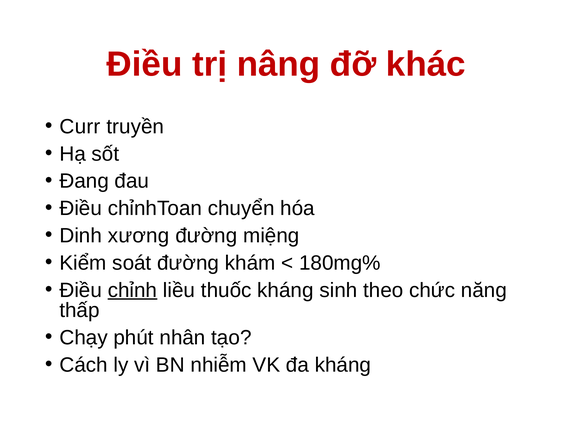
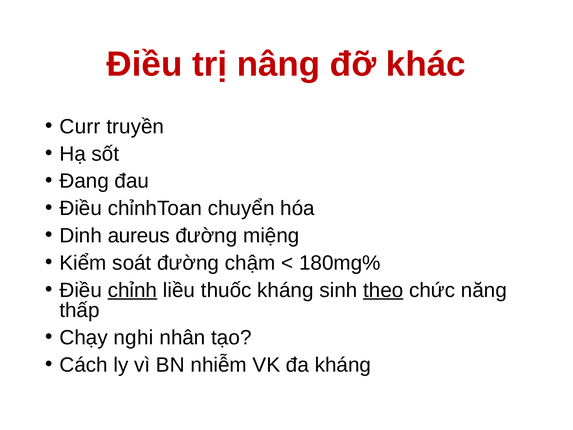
xương: xương -> aureus
khám: khám -> chậm
theo underline: none -> present
phút: phút -> nghi
